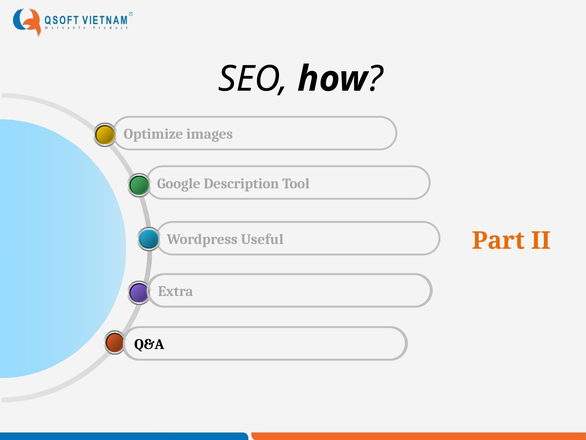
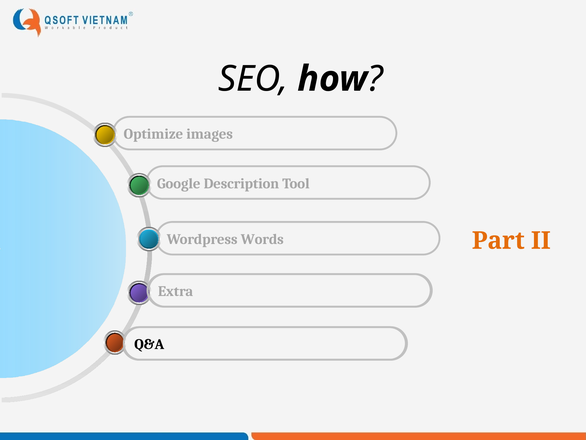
Useful: Useful -> Words
